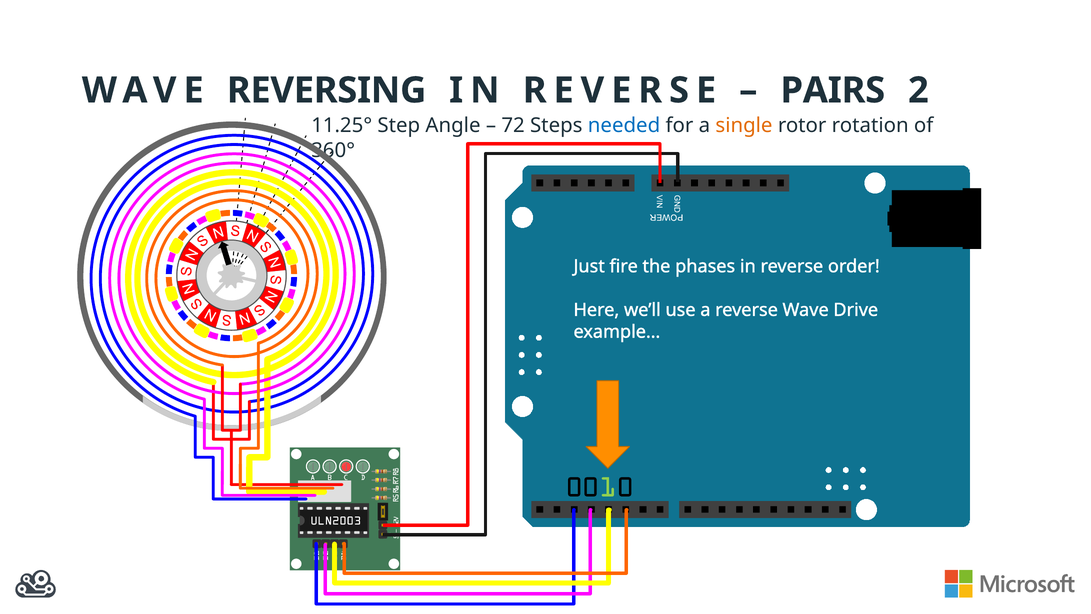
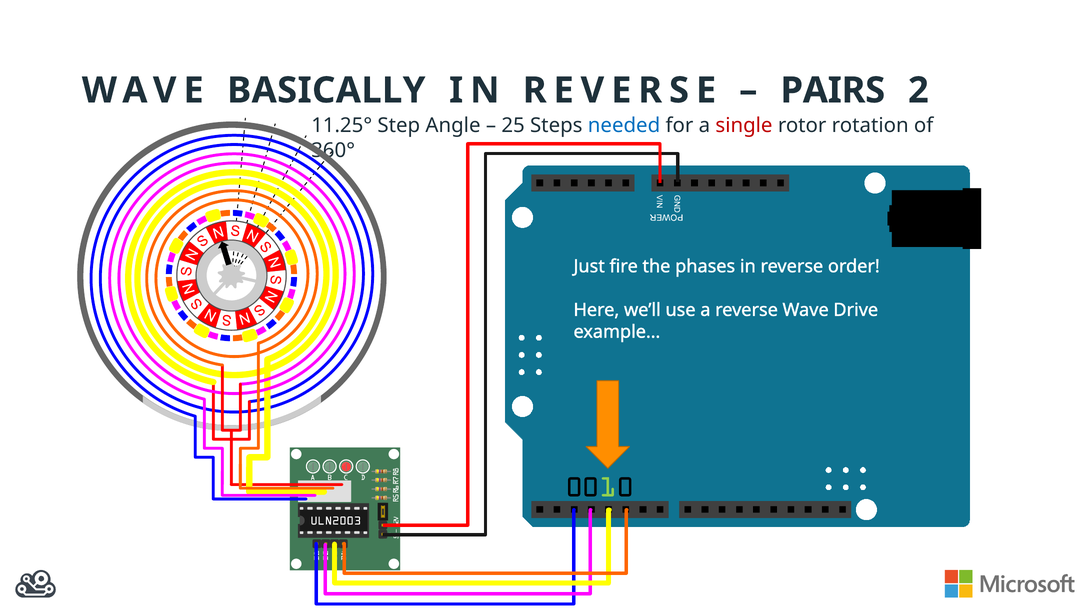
REVERSING: REVERSING -> BASICALLY
72: 72 -> 25
single colour: orange -> red
